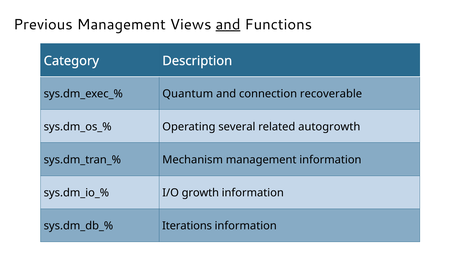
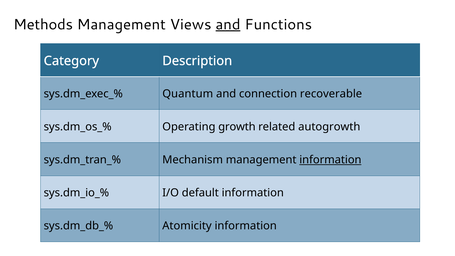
Previous: Previous -> Methods
several: several -> growth
information at (330, 160) underline: none -> present
growth: growth -> default
Iterations: Iterations -> Atomicity
